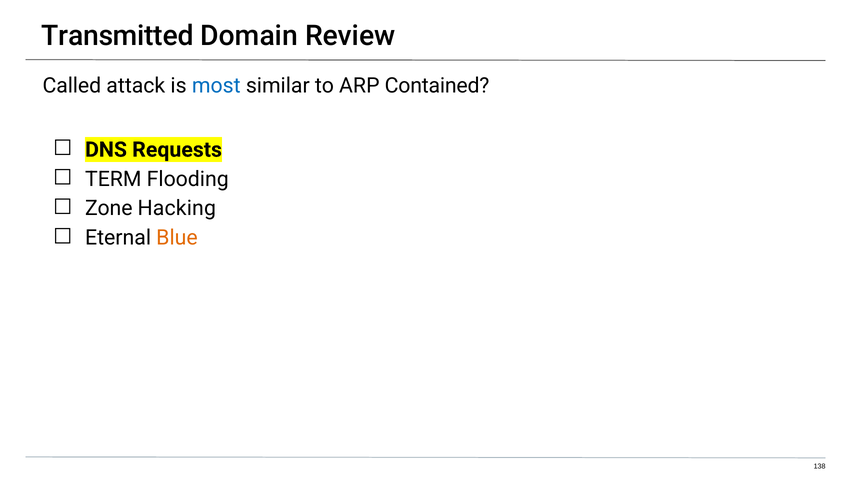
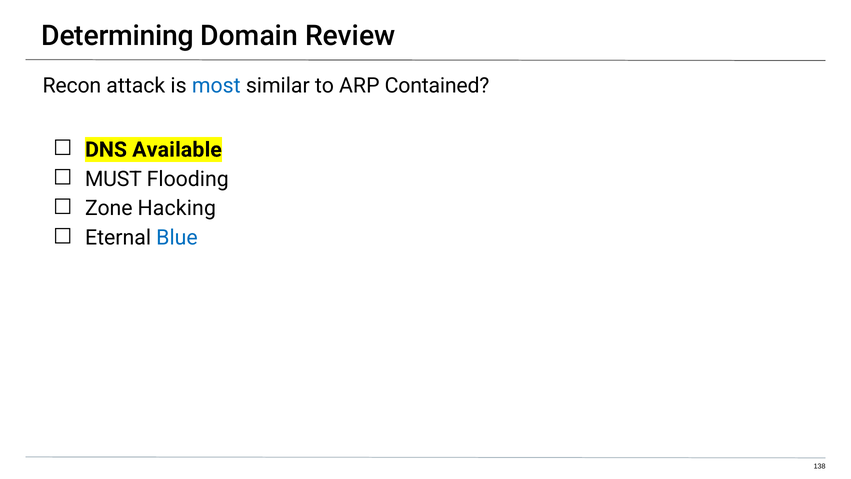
Transmitted: Transmitted -> Determining
Called: Called -> Recon
Requests: Requests -> Available
TERM: TERM -> MUST
Blue colour: orange -> blue
